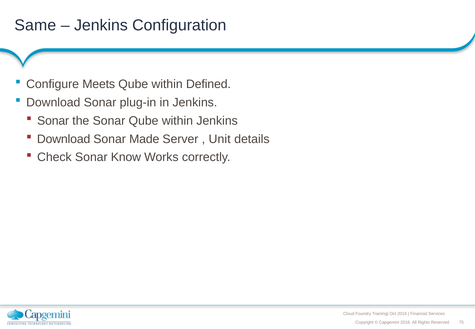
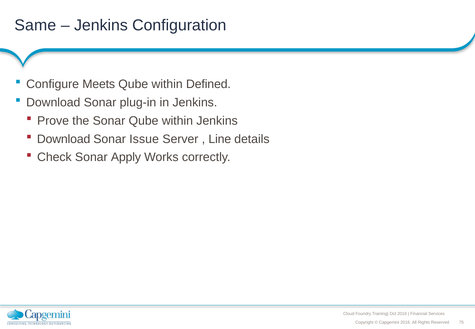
Sonar at (53, 121): Sonar -> Prove
Made: Made -> Issue
Unit: Unit -> Line
Know: Know -> Apply
